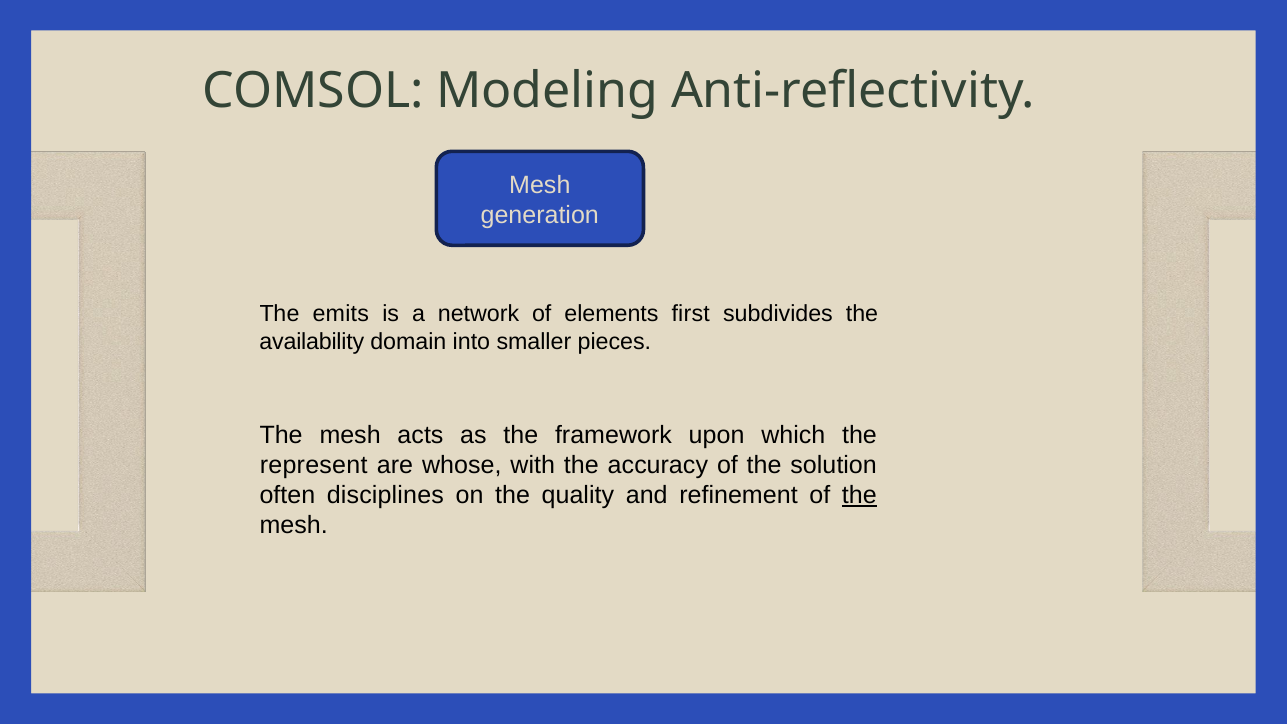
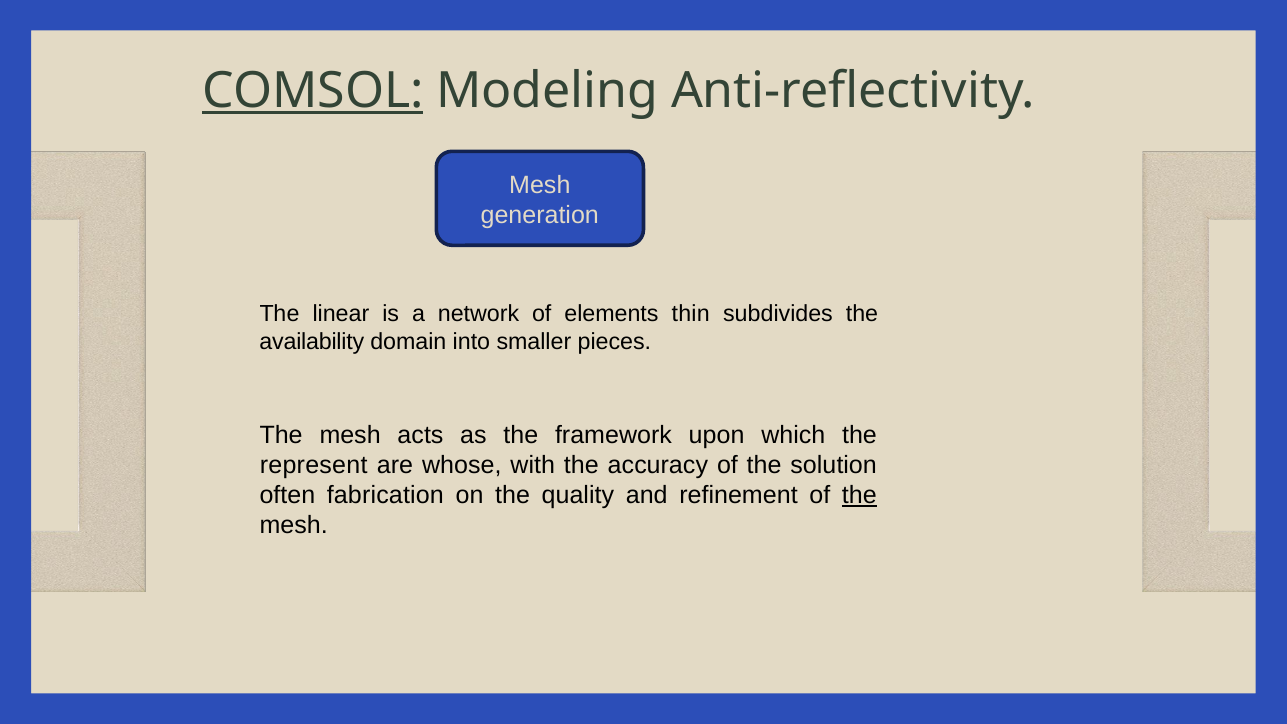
COMSOL underline: none -> present
emits: emits -> linear
first: first -> thin
disciplines: disciplines -> fabrication
